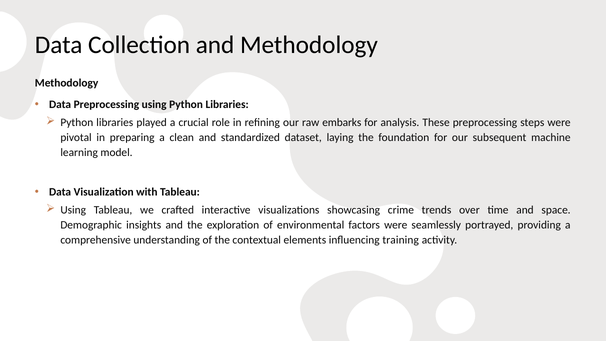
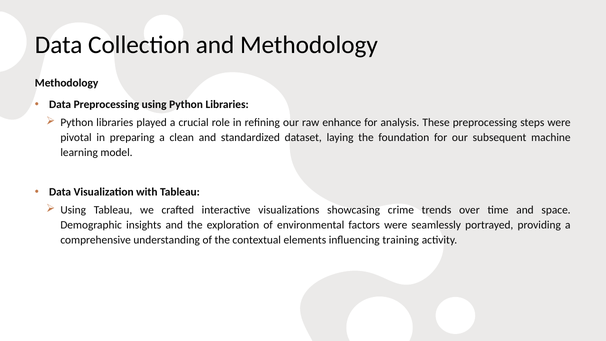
embarks: embarks -> enhance
